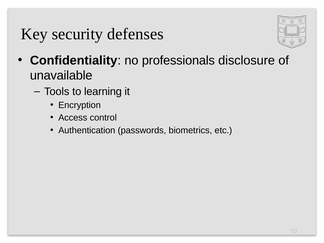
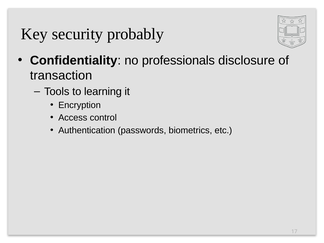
defenses: defenses -> probably
unavailable: unavailable -> transaction
